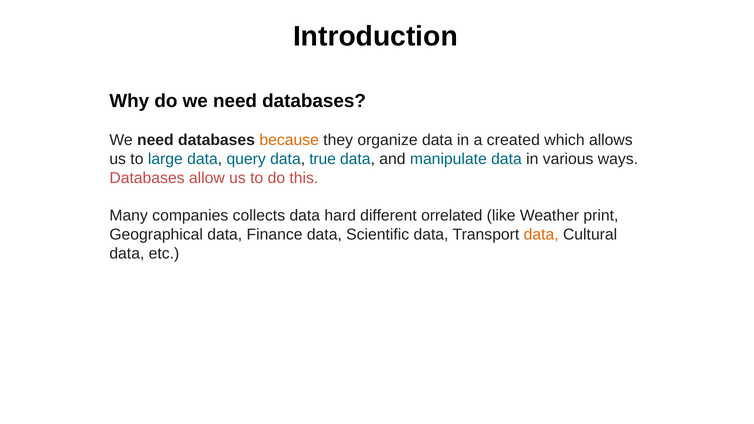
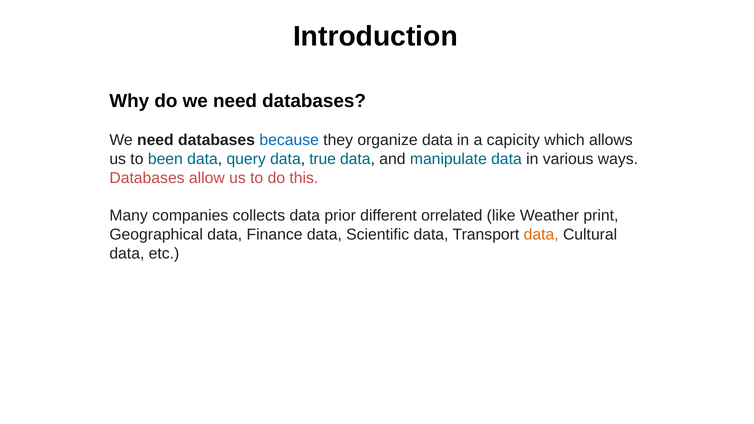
because colour: orange -> blue
created: created -> capicity
large: large -> been
hard: hard -> prior
